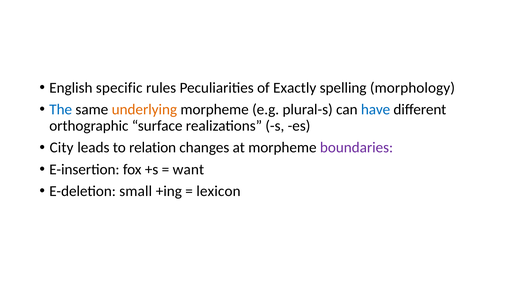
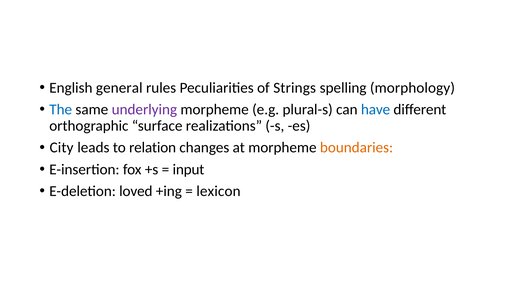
specific: specific -> general
Exactly: Exactly -> Strings
underlying colour: orange -> purple
boundaries colour: purple -> orange
want: want -> input
small: small -> loved
